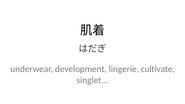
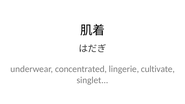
development: development -> concentrated
